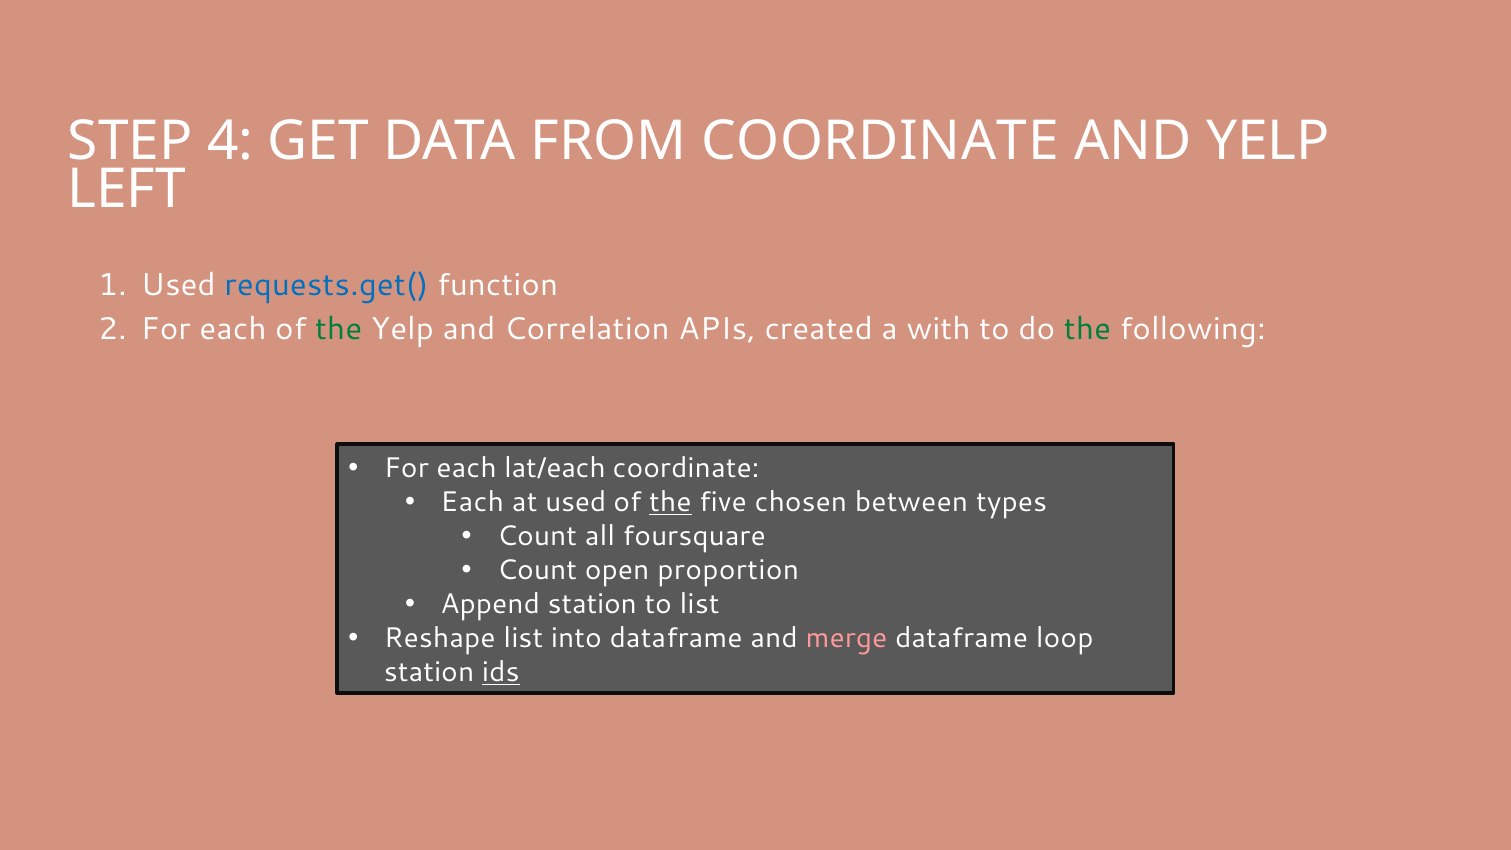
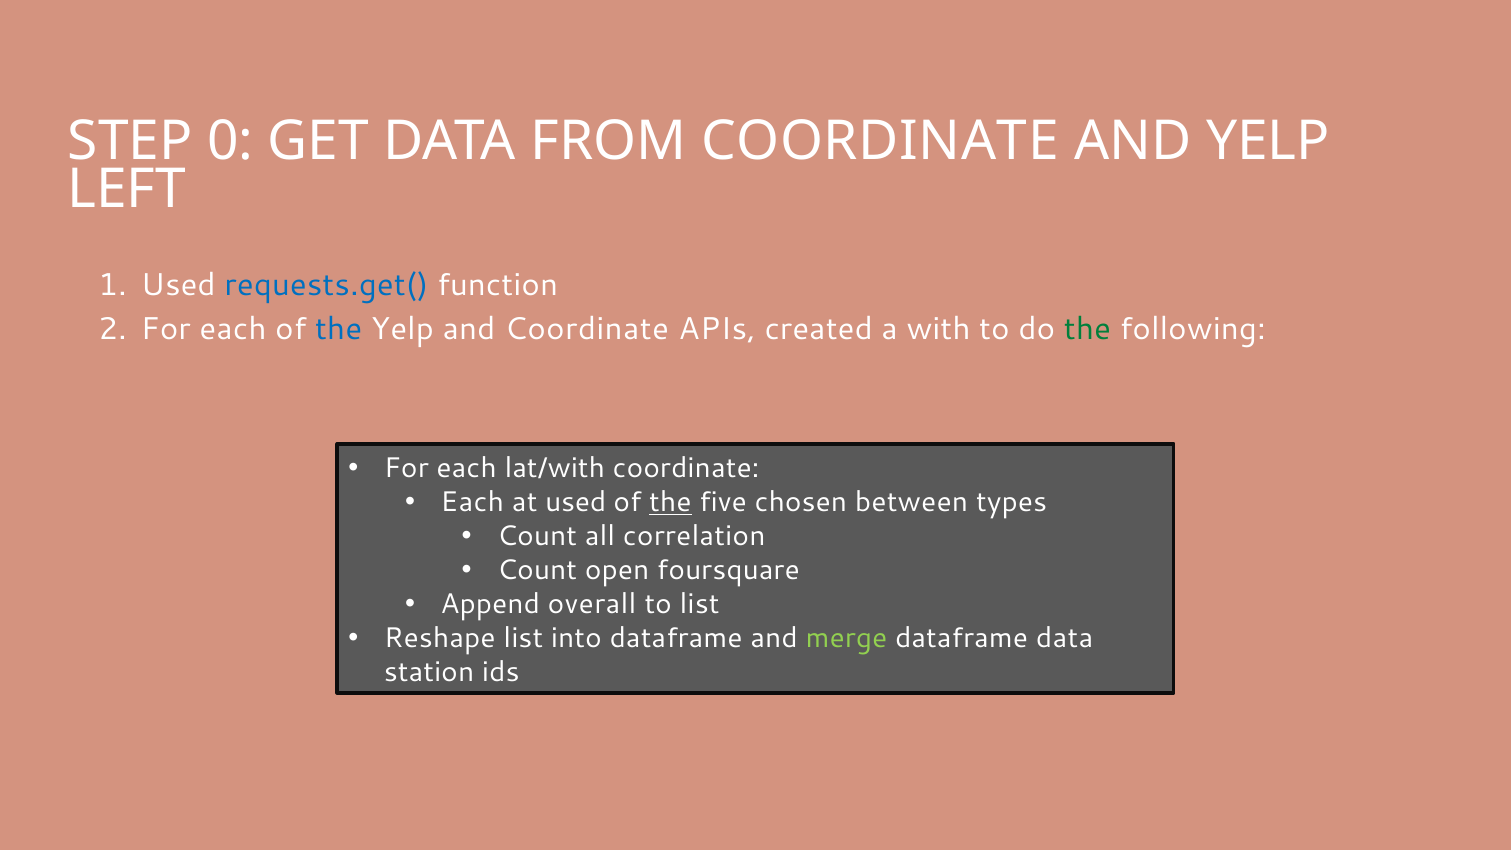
4: 4 -> 0
the at (339, 329) colour: green -> blue
and Correlation: Correlation -> Coordinate
lat/each: lat/each -> lat/with
foursquare: foursquare -> correlation
proportion: proportion -> foursquare
Append station: station -> overall
merge colour: pink -> light green
dataframe loop: loop -> data
ids underline: present -> none
